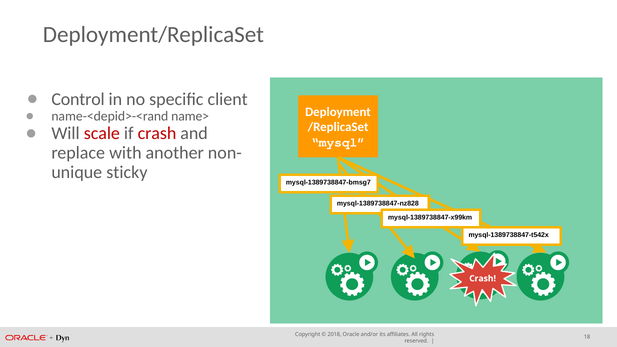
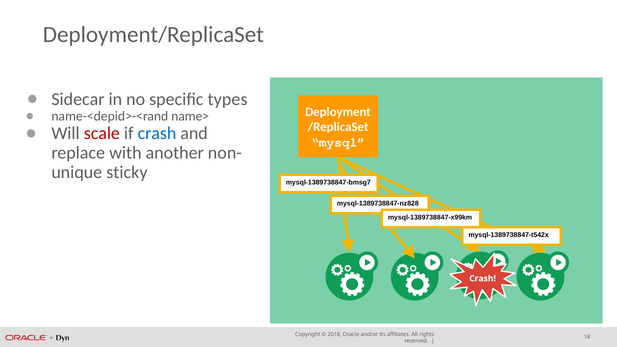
Control: Control -> Sidecar
client: client -> types
crash at (157, 133) colour: red -> blue
